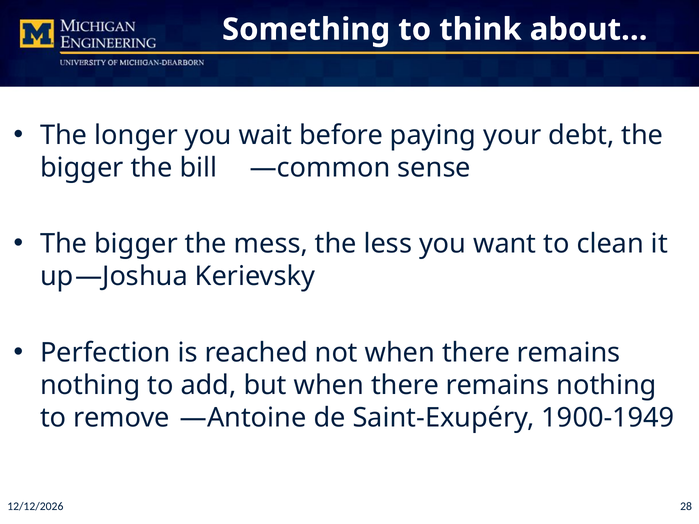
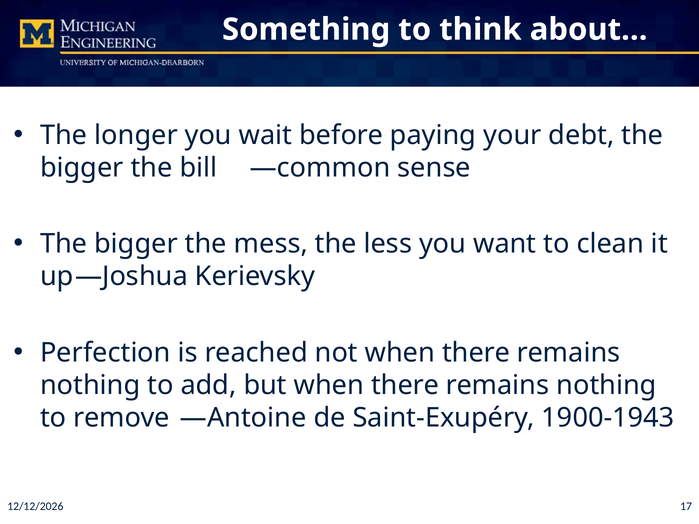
1900-1949: 1900-1949 -> 1900-1943
28: 28 -> 17
